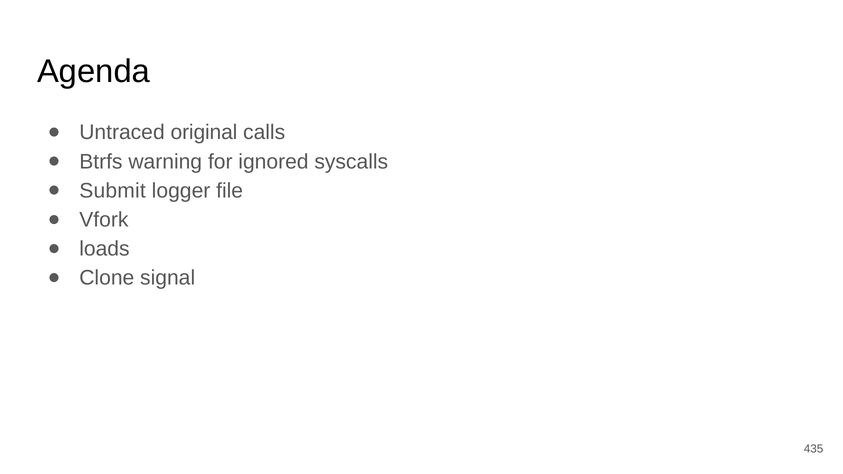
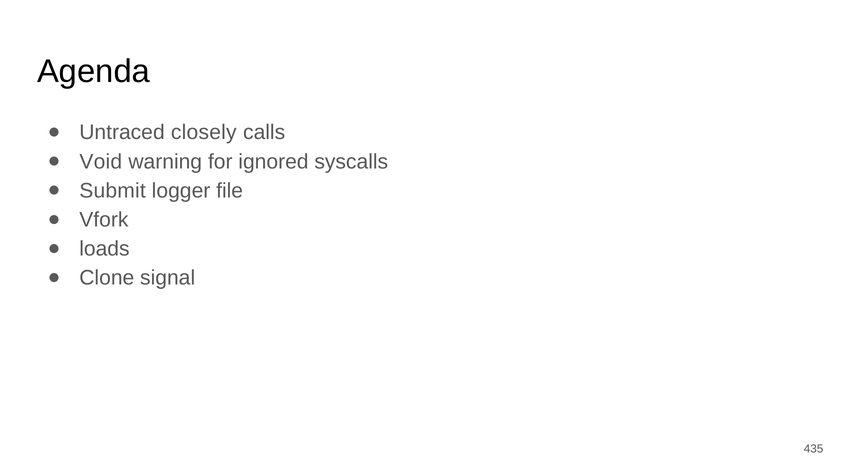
original: original -> closely
Btrfs: Btrfs -> Void
